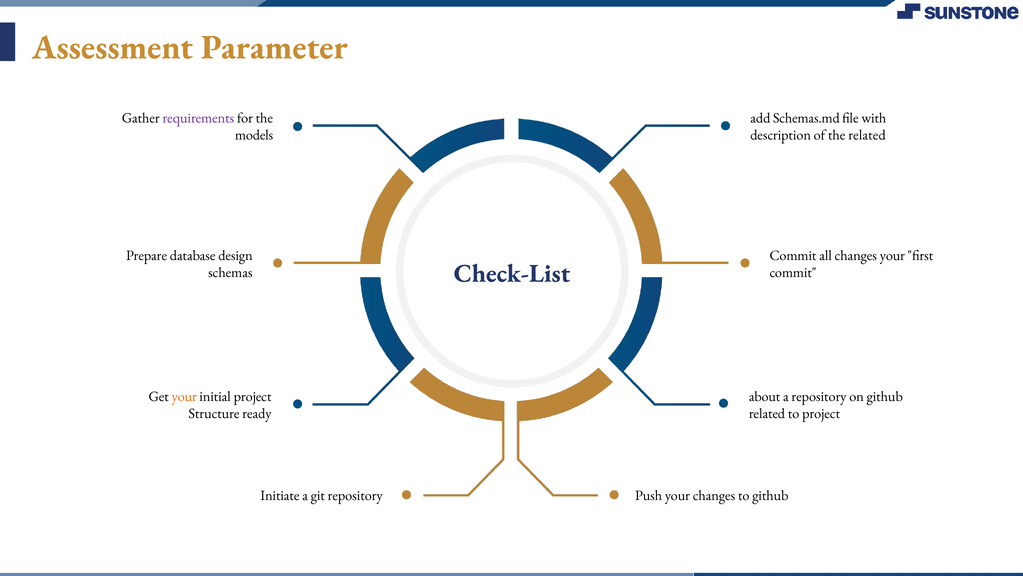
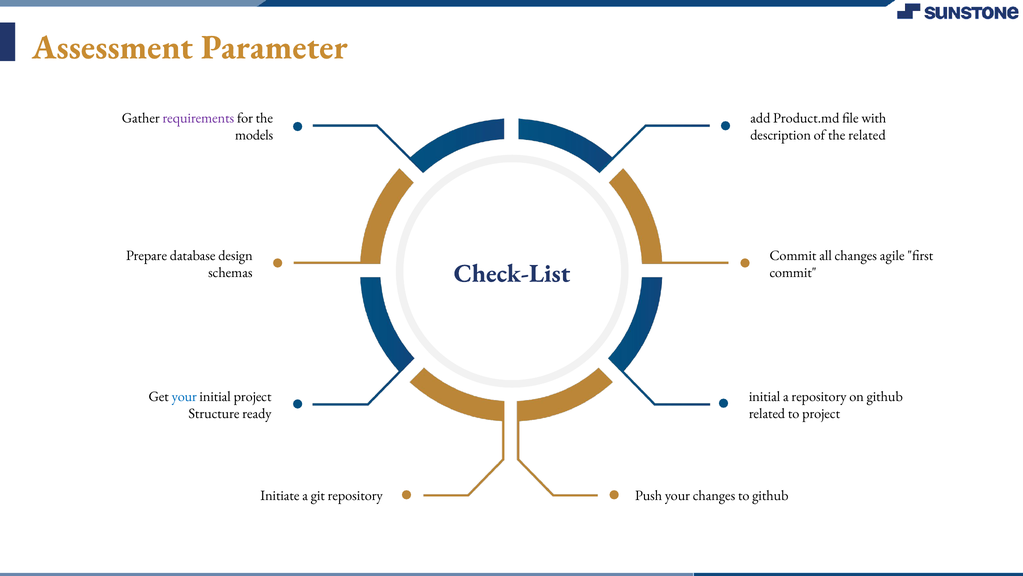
Schemas.md: Schemas.md -> Product.md
changes your: your -> agile
your at (184, 396) colour: orange -> blue
about at (765, 396): about -> initial
